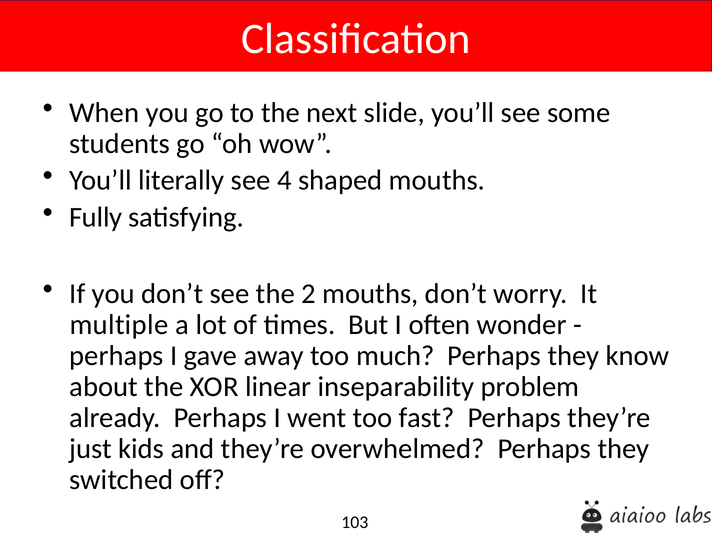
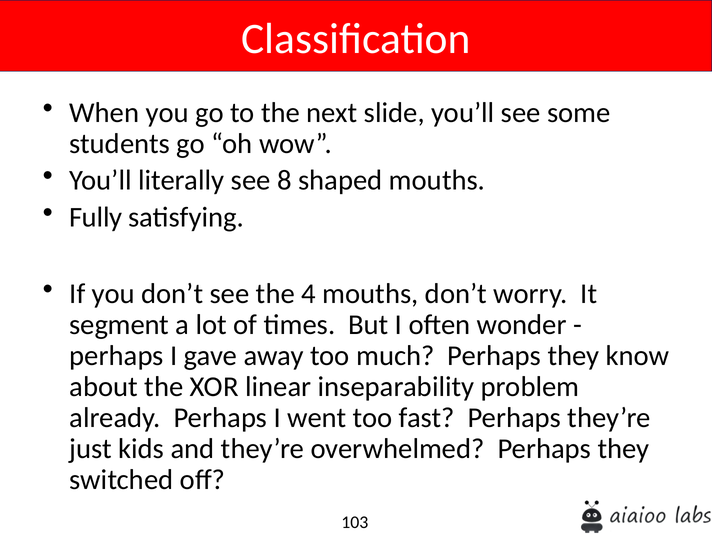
4: 4 -> 8
2: 2 -> 4
multiple: multiple -> segment
